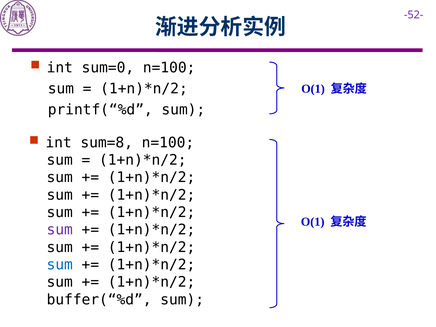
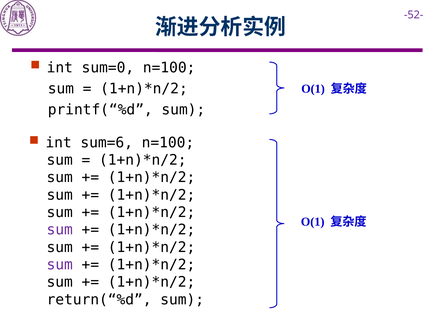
sum=8: sum=8 -> sum=6
sum at (60, 265) colour: blue -> purple
buffer(“%d: buffer(“%d -> return(“%d
